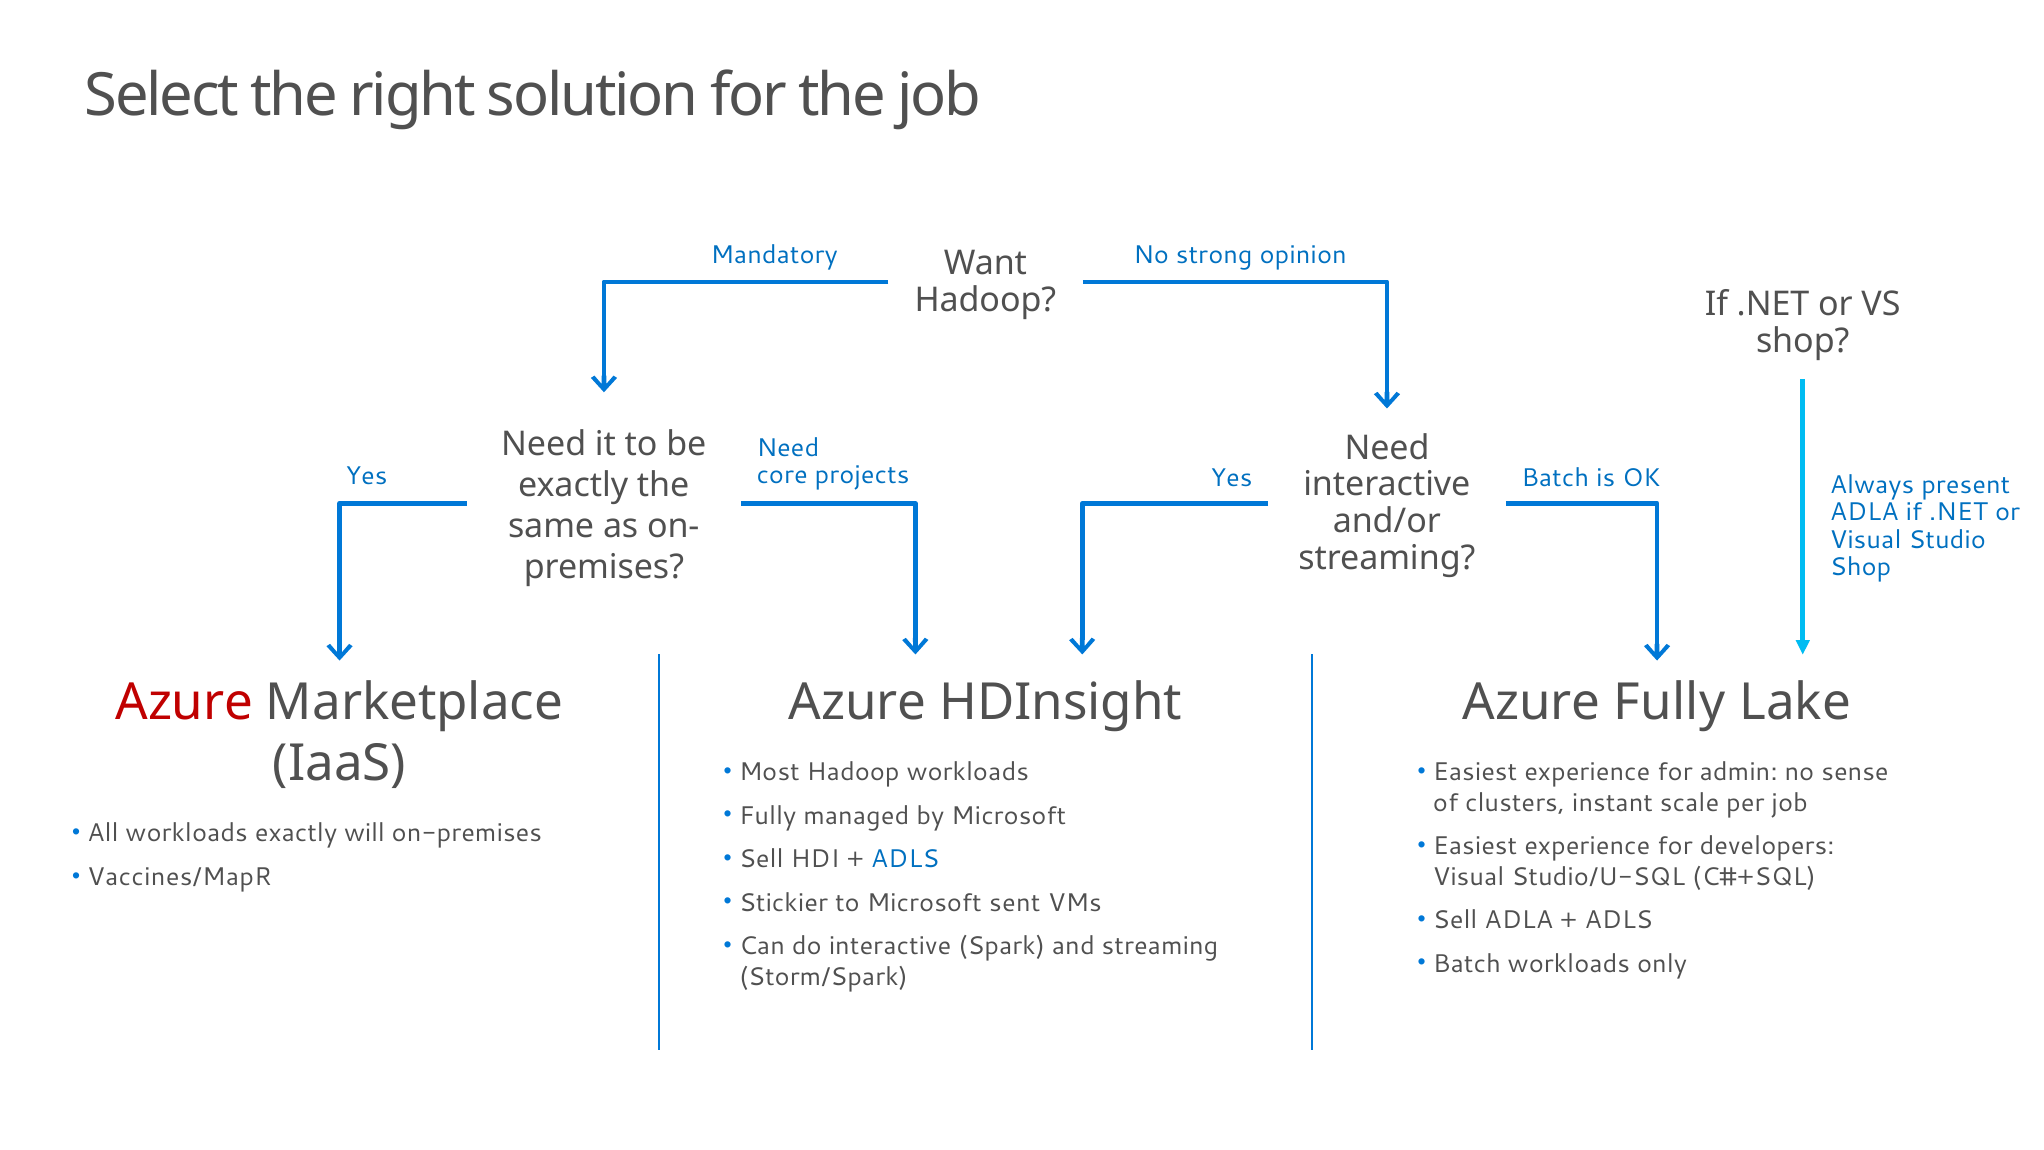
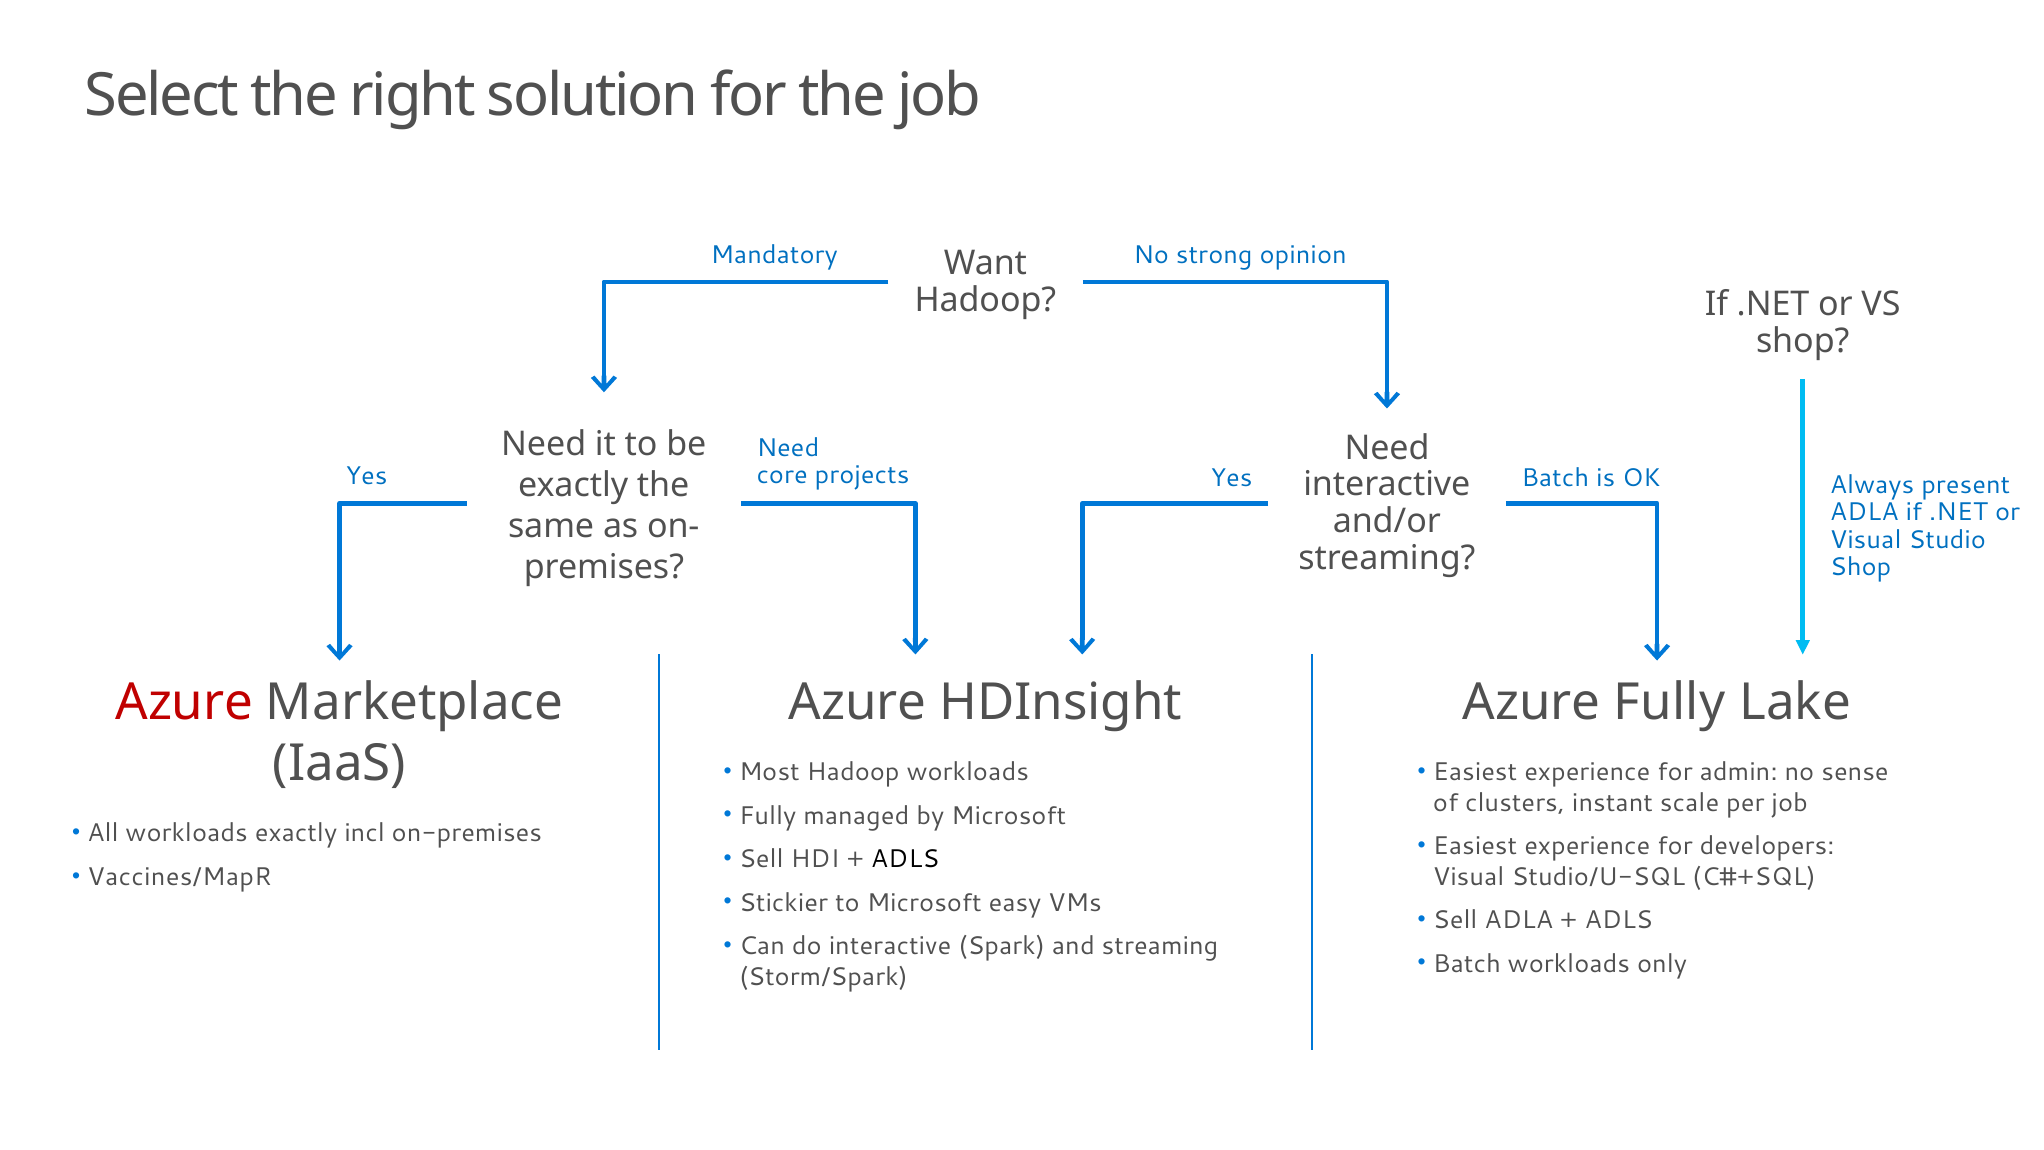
will: will -> incl
ADLS at (905, 859) colour: blue -> black
sent: sent -> easy
